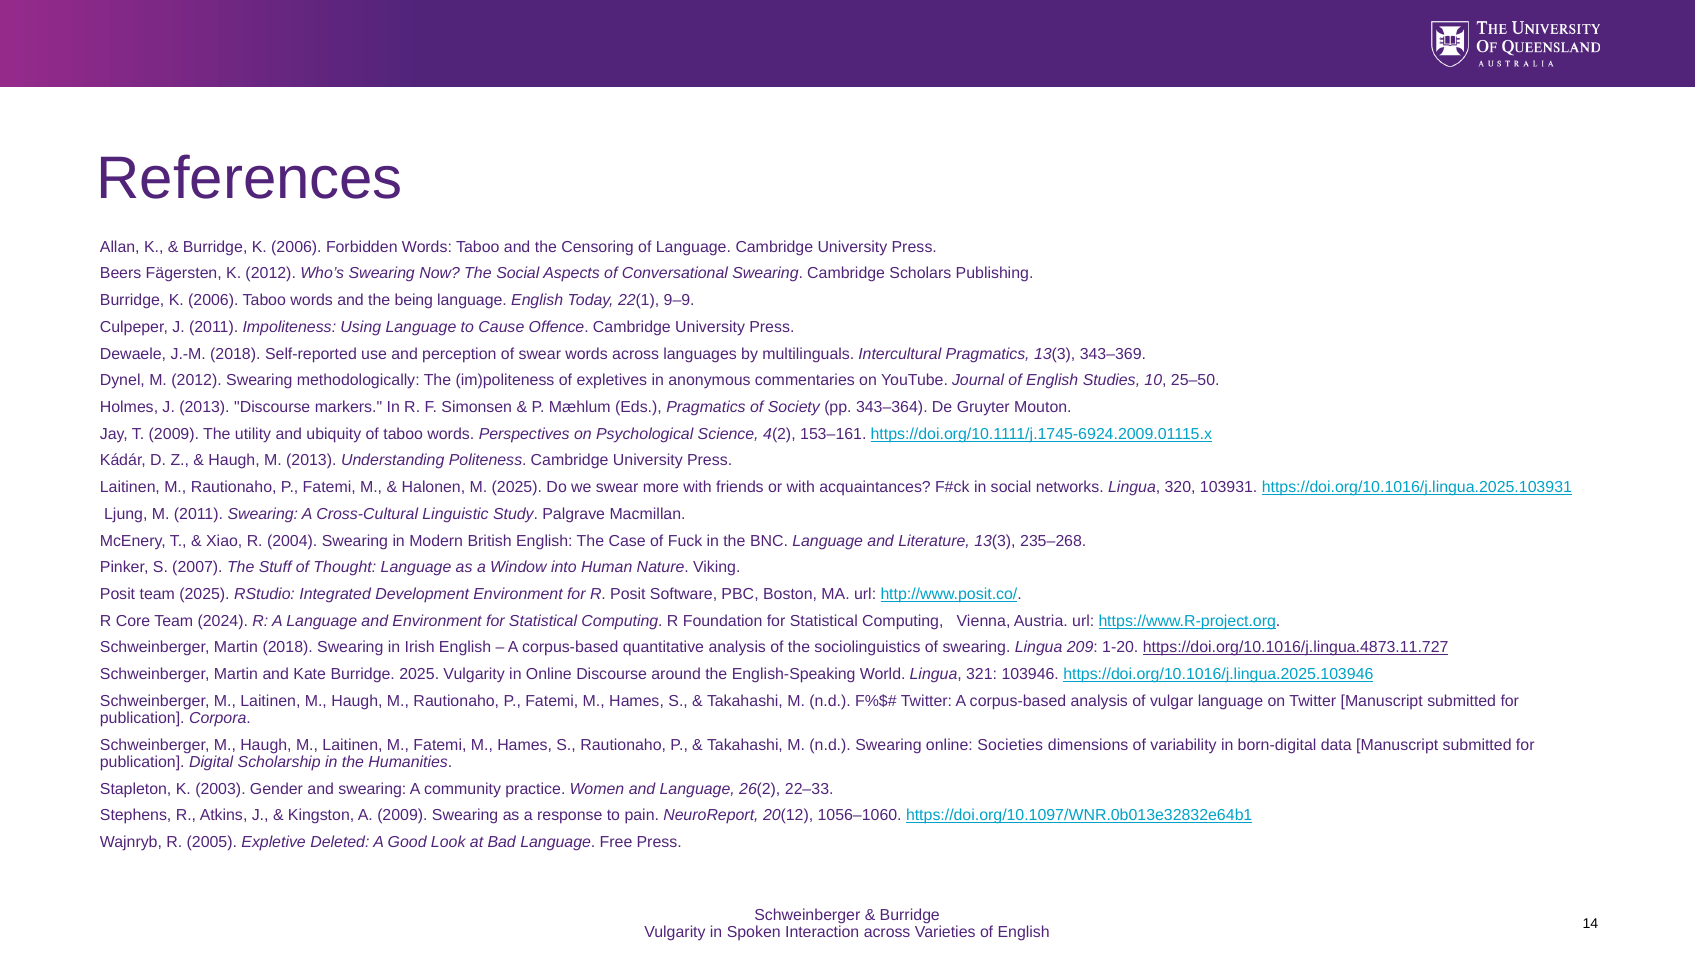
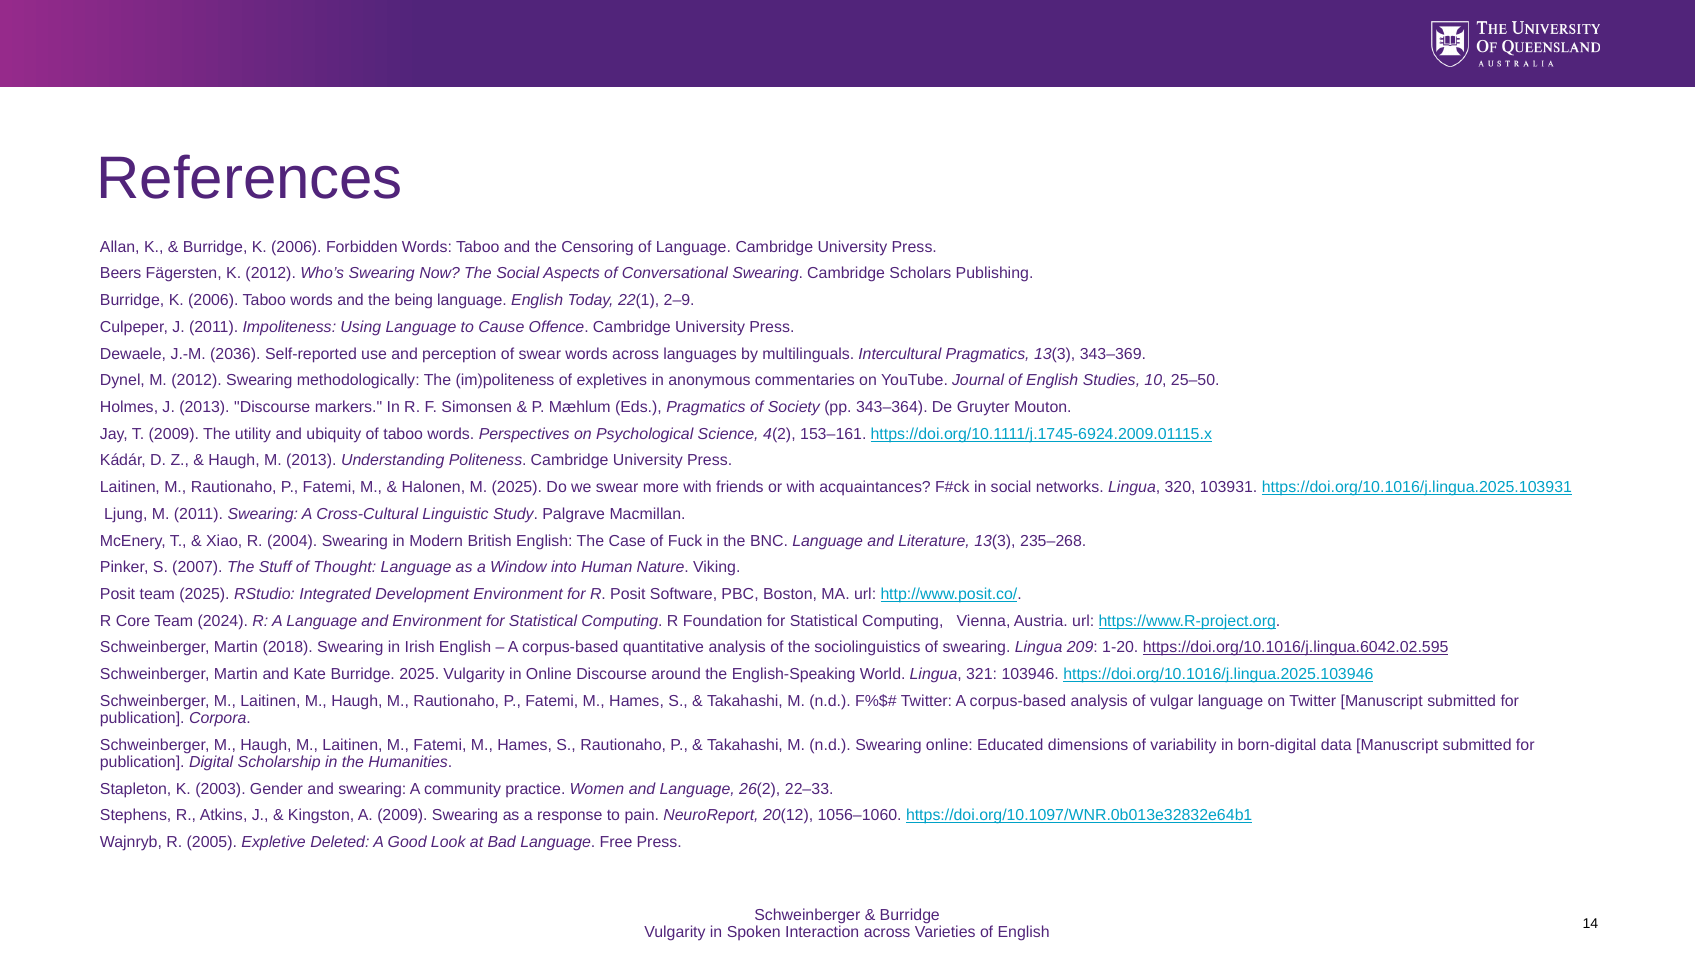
9–9: 9–9 -> 2–9
J.-M 2018: 2018 -> 2036
https://doi.org/10.1016/j.lingua.4873.11.727: https://doi.org/10.1016/j.lingua.4873.11.727 -> https://doi.org/10.1016/j.lingua.6042.02.595
Societies: Societies -> Educated
